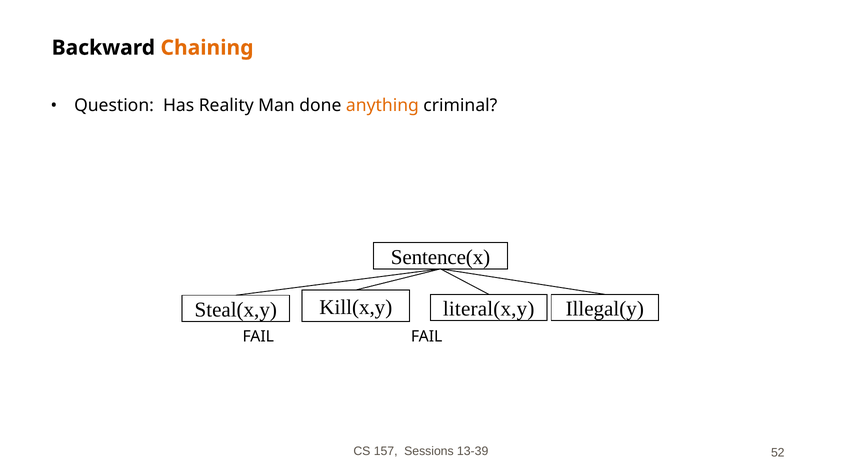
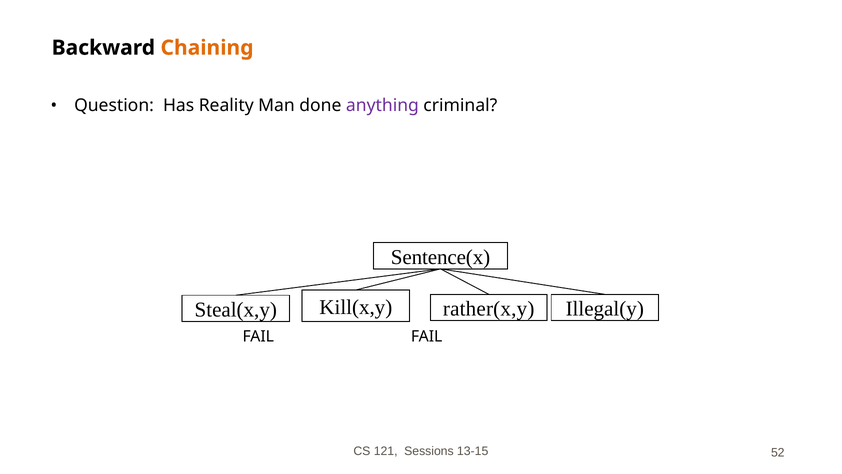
anything colour: orange -> purple
literal(x,y: literal(x,y -> rather(x,y
157: 157 -> 121
13-39: 13-39 -> 13-15
